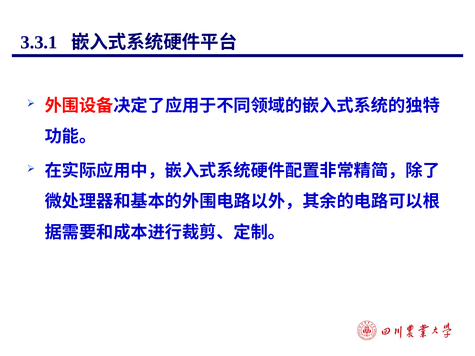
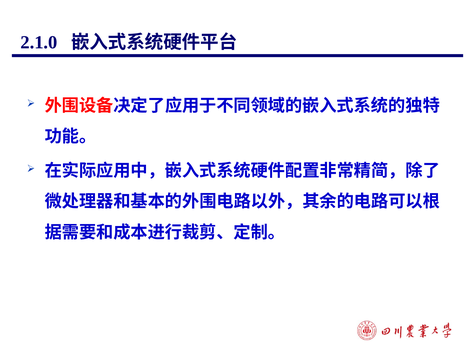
3.3.1: 3.3.1 -> 2.1.0
